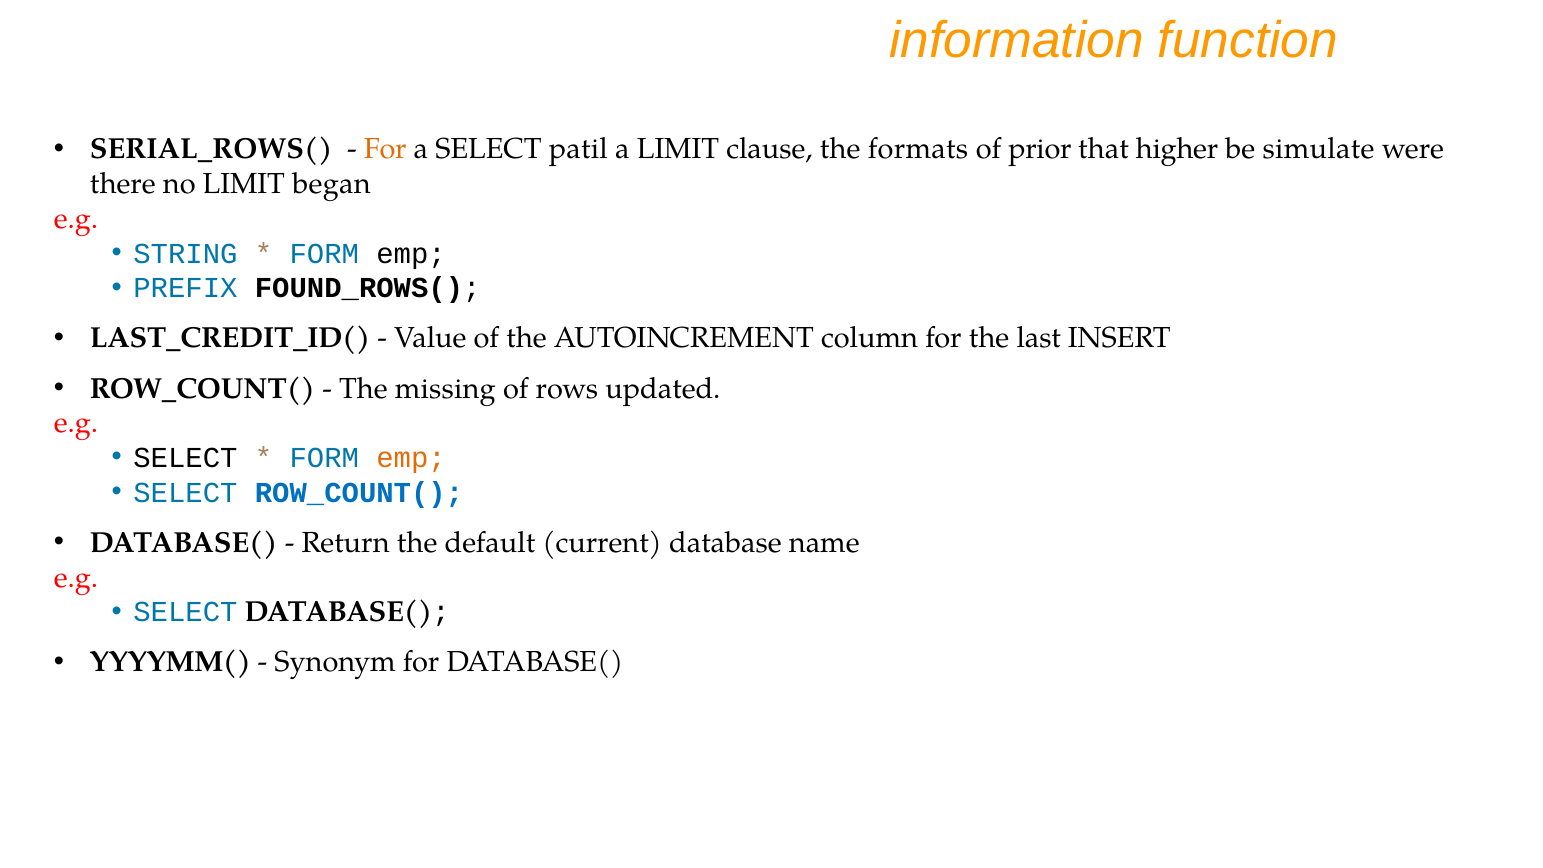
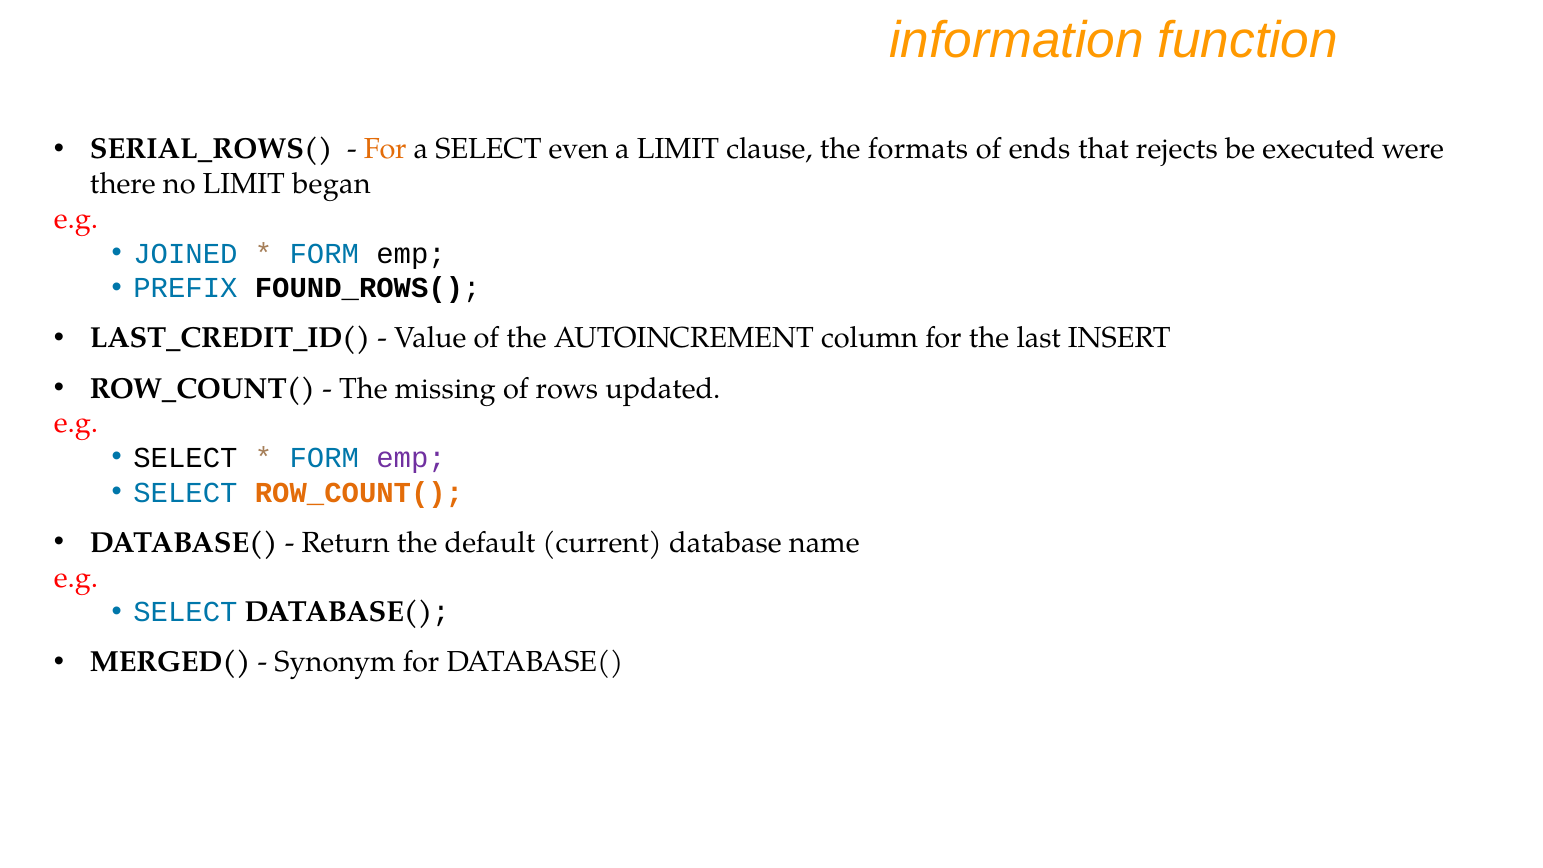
patil: patil -> even
prior: prior -> ends
higher: higher -> rejects
simulate: simulate -> executed
STRING: STRING -> JOINED
emp at (411, 458) colour: orange -> purple
ROW_COUNT( at (359, 493) colour: blue -> orange
YYYYMM(: YYYYMM( -> MERGED(
